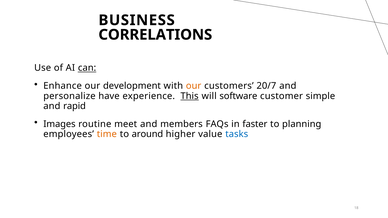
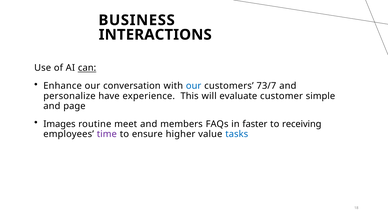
CORRELATIONS: CORRELATIONS -> INTERACTIONS
development: development -> conversation
our at (194, 86) colour: orange -> blue
20/7: 20/7 -> 73/7
This underline: present -> none
software: software -> evaluate
rapid: rapid -> page
planning: planning -> receiving
time colour: orange -> purple
around: around -> ensure
